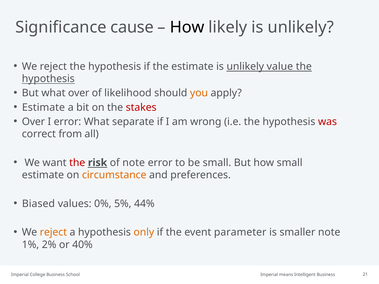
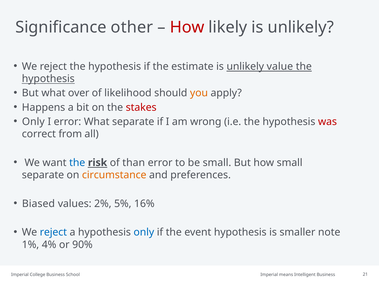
cause: cause -> other
How at (187, 27) colour: black -> red
Estimate at (43, 107): Estimate -> Happens
Over at (33, 122): Over -> Only
the at (77, 163) colour: red -> blue
of note: note -> than
estimate at (43, 175): estimate -> separate
0%: 0% -> 2%
44%: 44% -> 16%
reject at (53, 232) colour: orange -> blue
only at (144, 232) colour: orange -> blue
event parameter: parameter -> hypothesis
2%: 2% -> 4%
40%: 40% -> 90%
